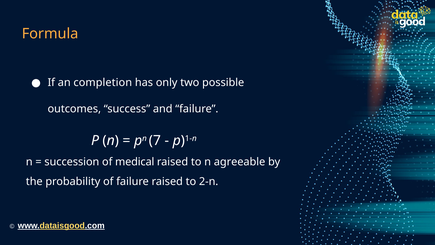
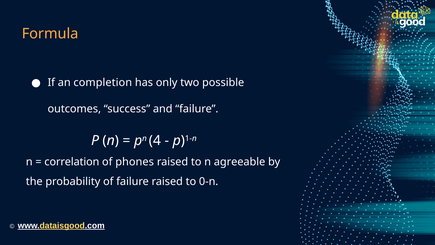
7: 7 -> 4
succession: succession -> correlation
medical: medical -> phones
2-n: 2-n -> 0-n
